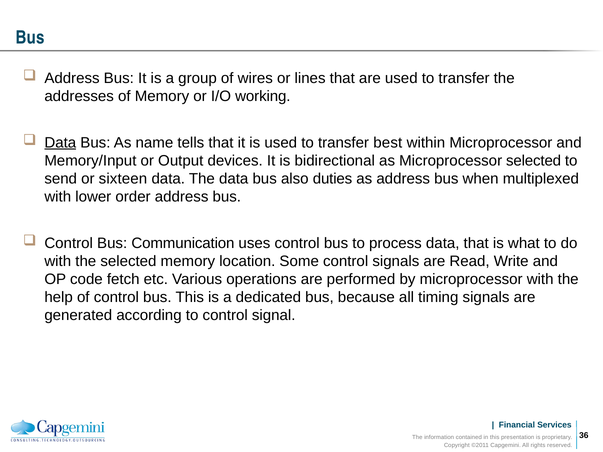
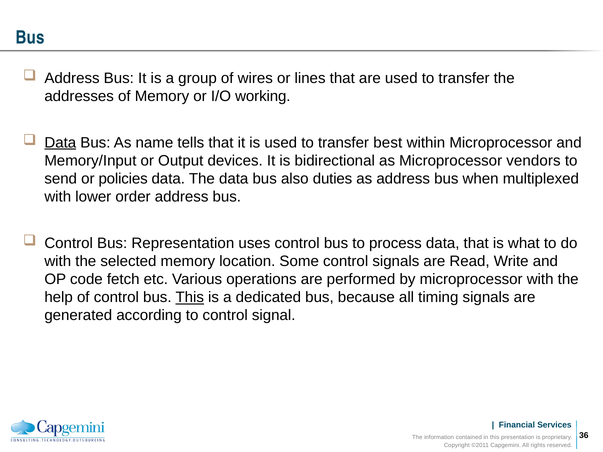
Microprocessor selected: selected -> vendors
sixteen: sixteen -> policies
Communication: Communication -> Representation
This at (190, 298) underline: none -> present
